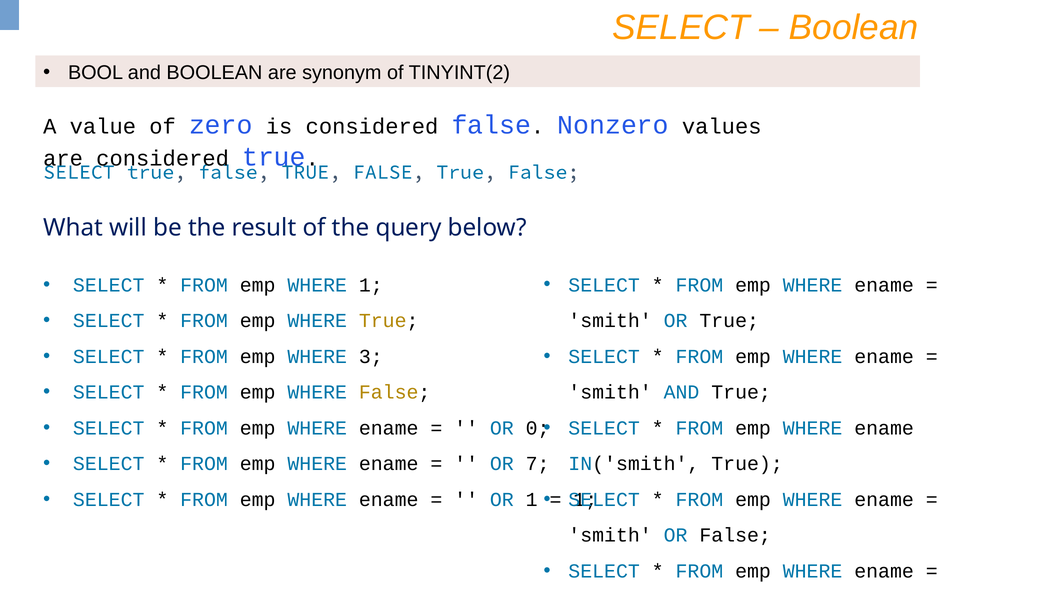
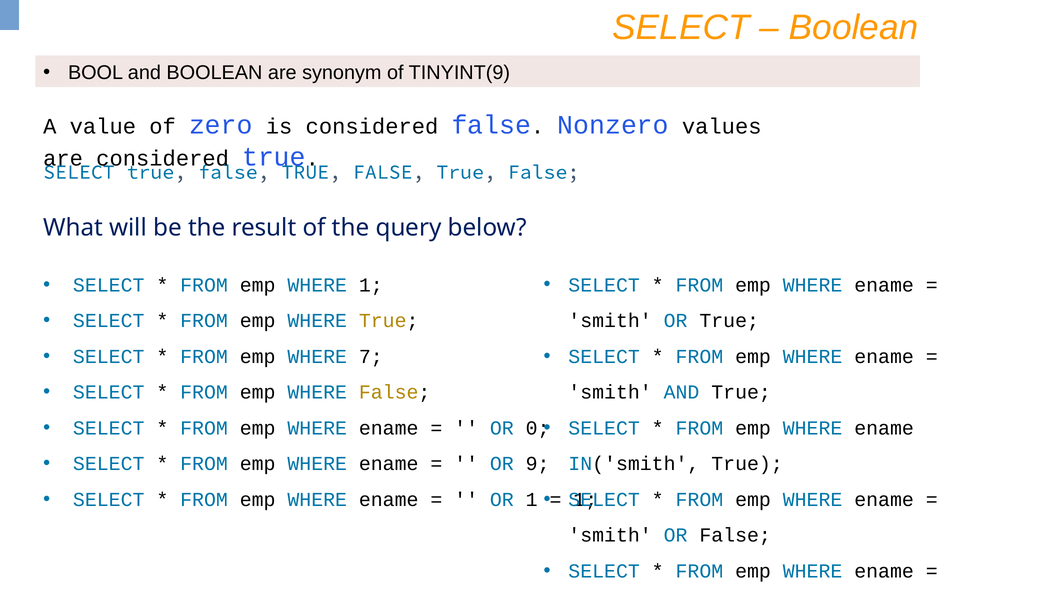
TINYINT(2: TINYINT(2 -> TINYINT(9
3: 3 -> 7
7: 7 -> 9
